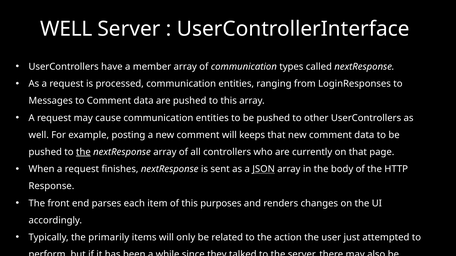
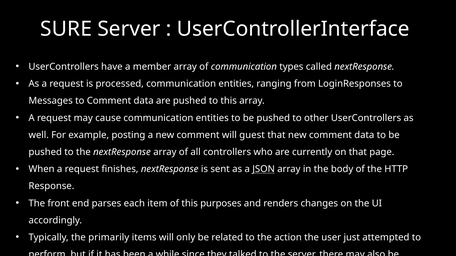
WELL at (66, 29): WELL -> SURE
keeps: keeps -> guest
the at (83, 152) underline: present -> none
